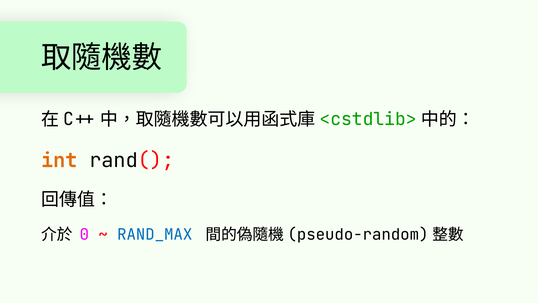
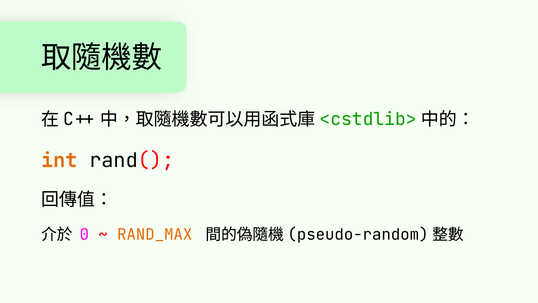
RAND_MAX colour: blue -> orange
